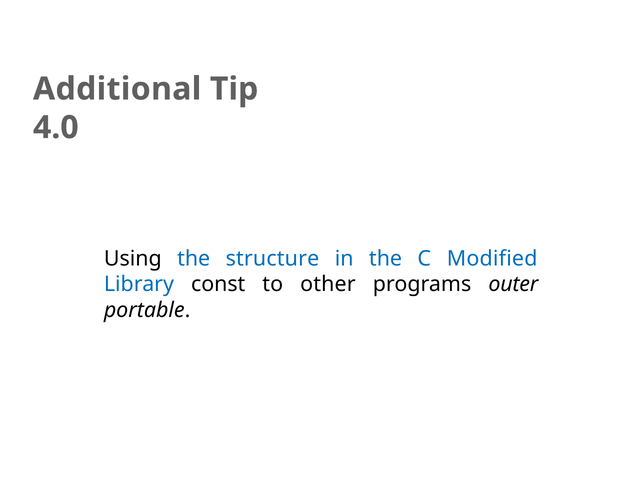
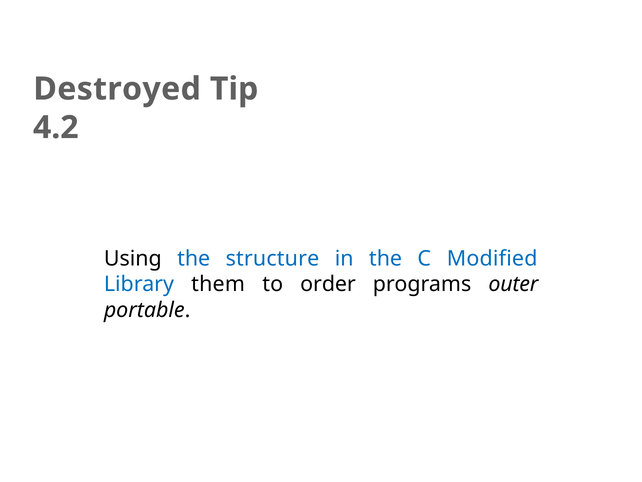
Additional: Additional -> Destroyed
4.0: 4.0 -> 4.2
const: const -> them
other: other -> order
